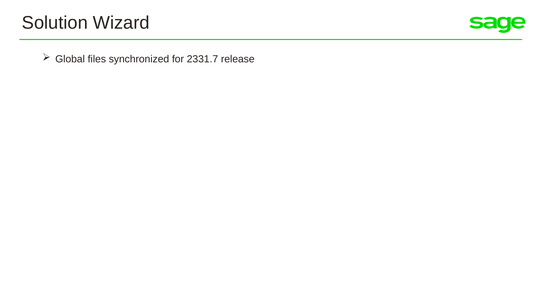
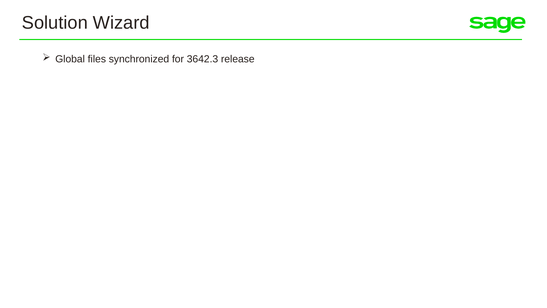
2331.7: 2331.7 -> 3642.3
